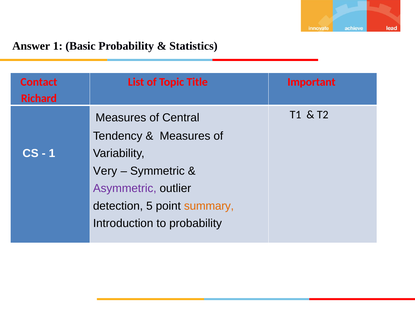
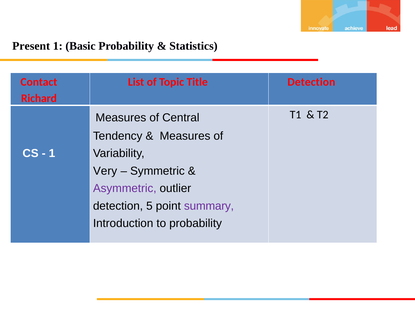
Answer: Answer -> Present
Title Important: Important -> Detection
summary colour: orange -> purple
